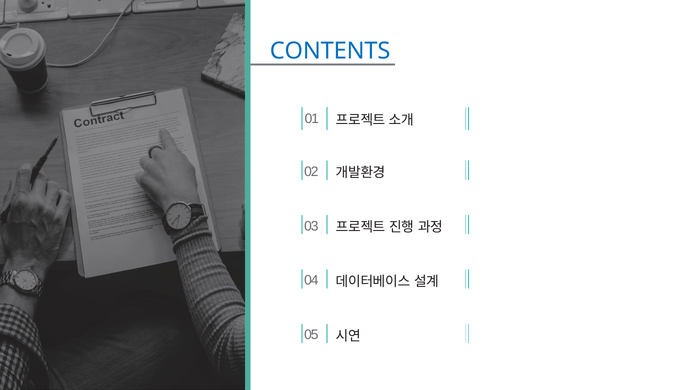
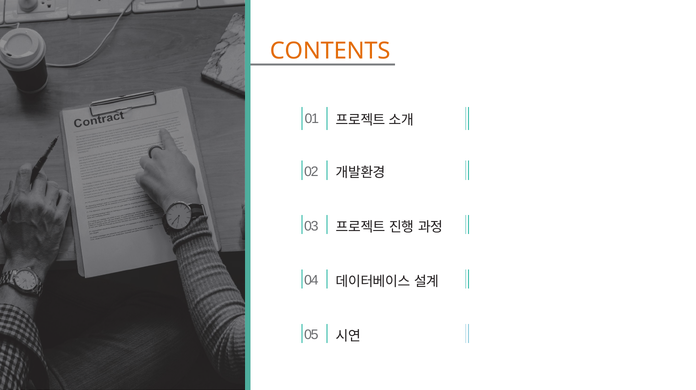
CONTENTS colour: blue -> orange
